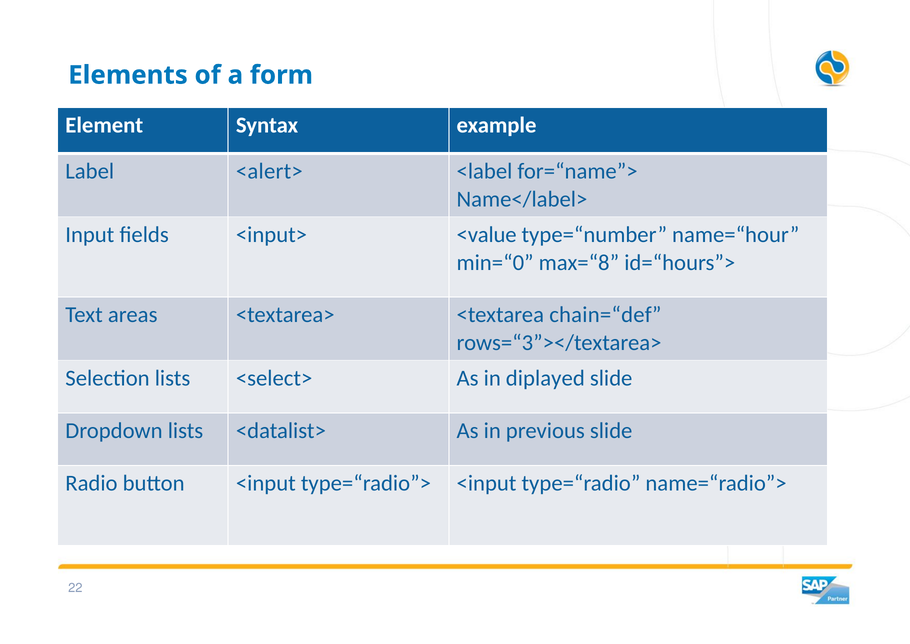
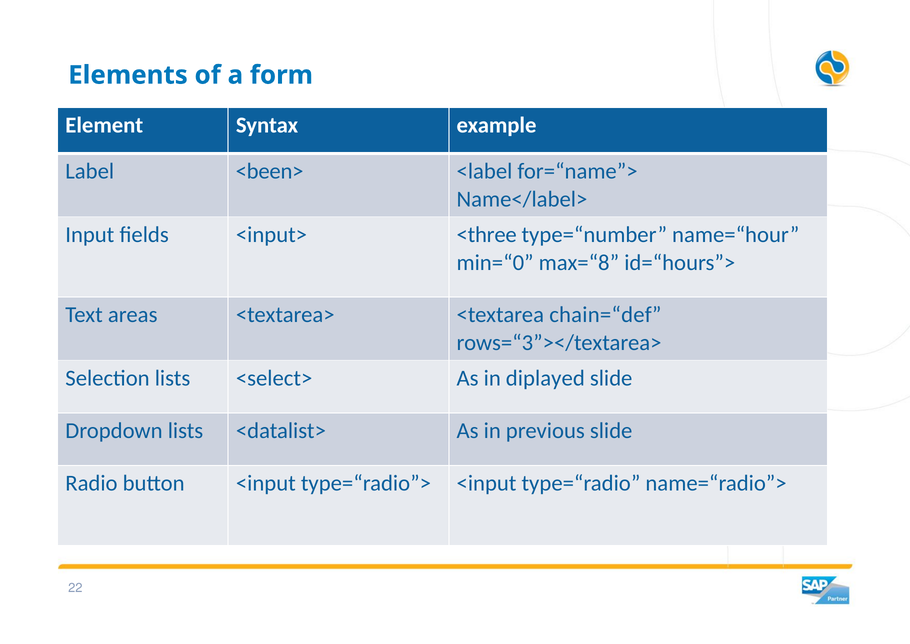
<alert>: <alert> -> <been>
<value: <value -> <three
